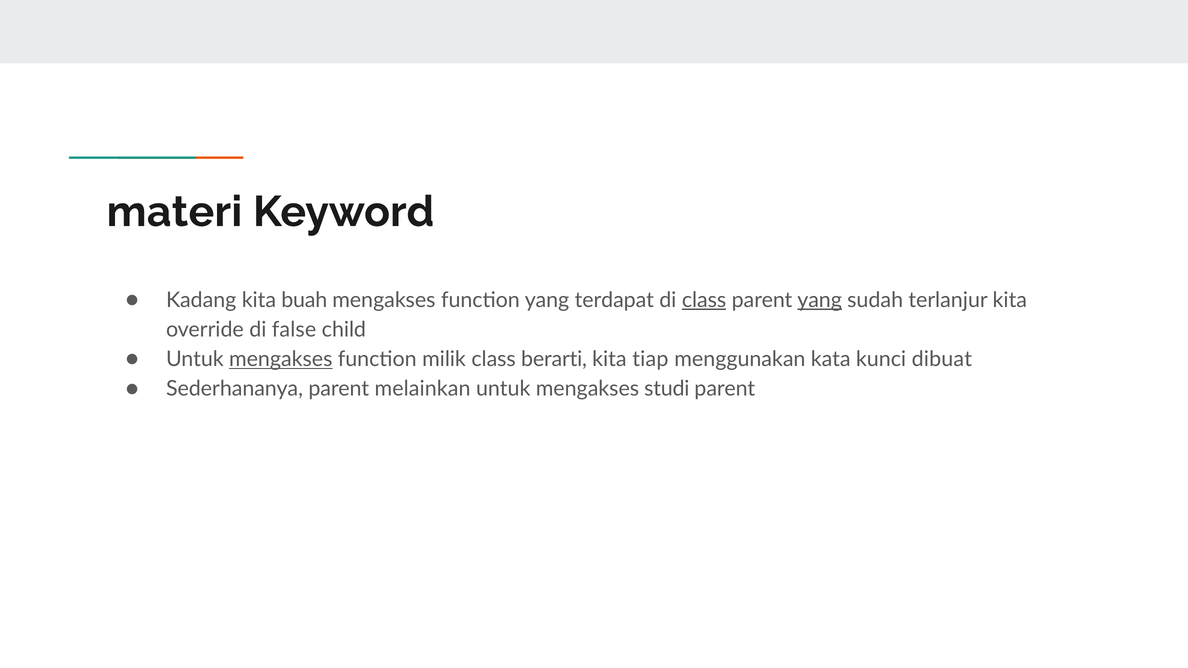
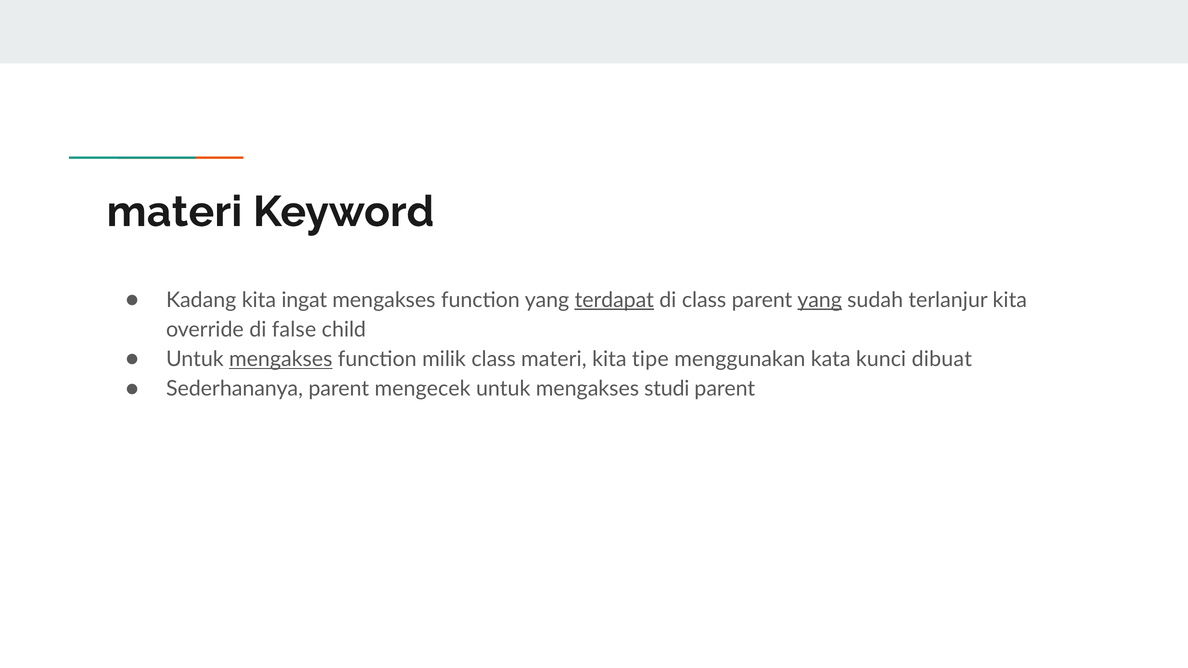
buah: buah -> ingat
terdapat underline: none -> present
class at (704, 300) underline: present -> none
class berarti: berarti -> materi
tiap: tiap -> tipe
melainkan: melainkan -> mengecek
